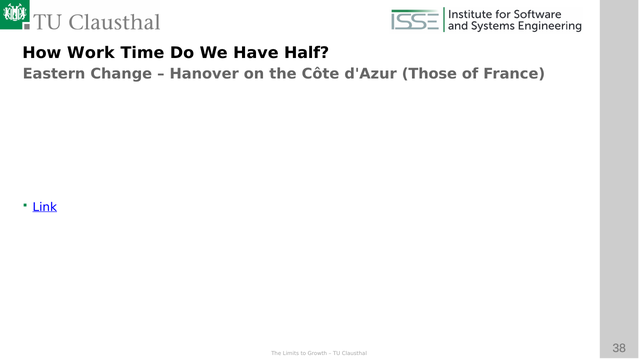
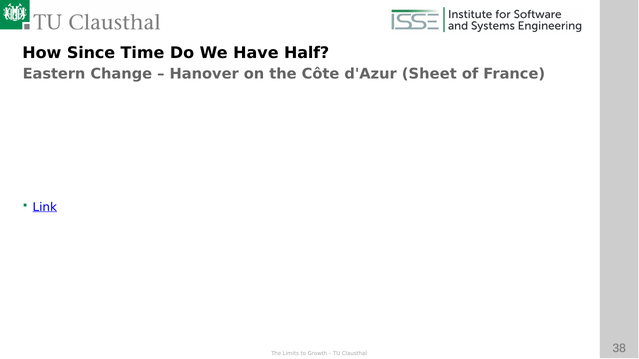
Work: Work -> Since
Those: Those -> Sheet
